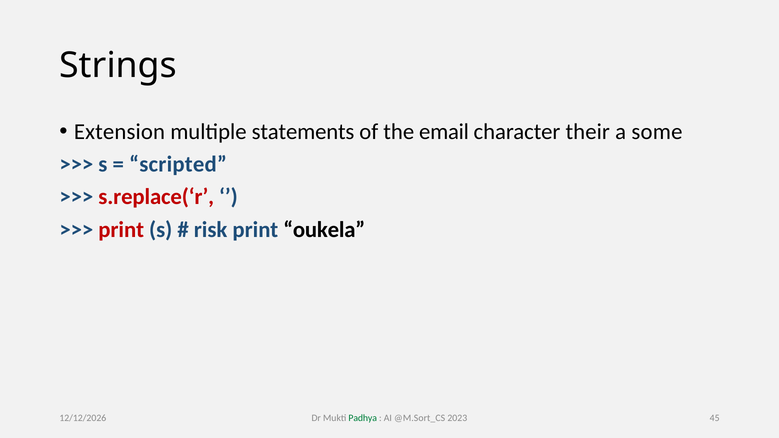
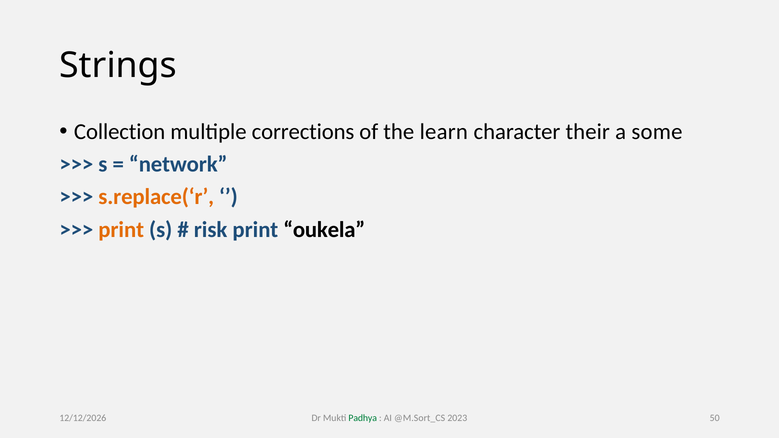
Extension: Extension -> Collection
statements: statements -> corrections
email: email -> learn
scripted: scripted -> network
s.replace(‘r colour: red -> orange
print at (121, 230) colour: red -> orange
45: 45 -> 50
